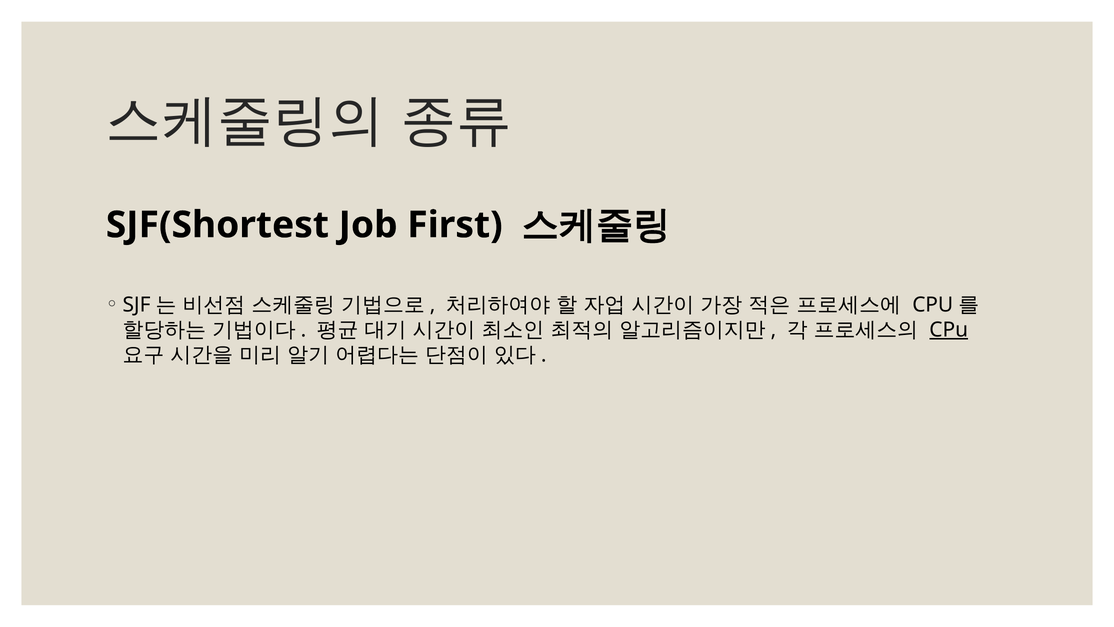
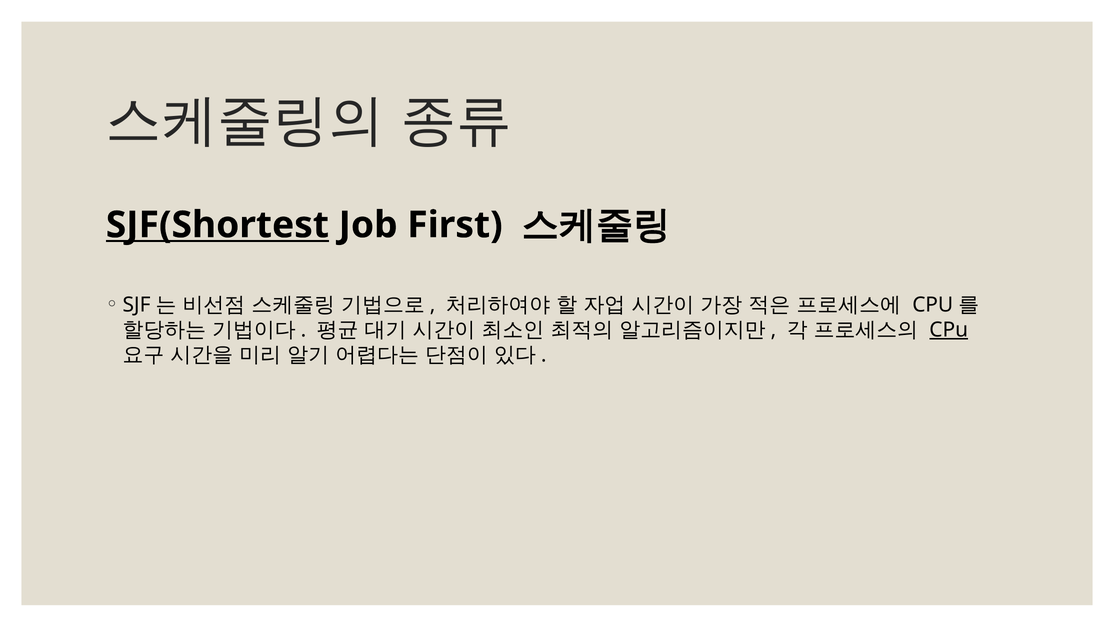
SJF(Shortest underline: none -> present
